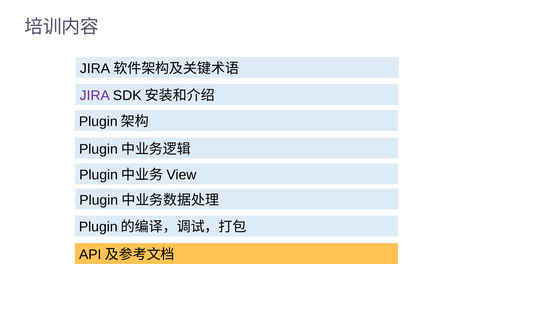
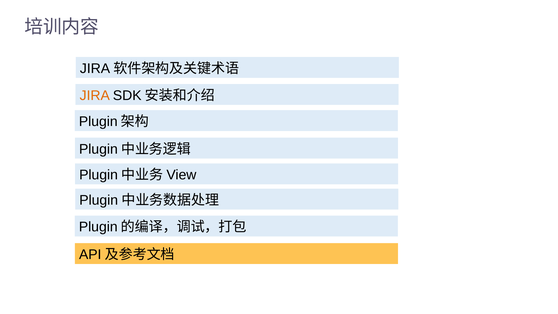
JIRA colour: purple -> orange
